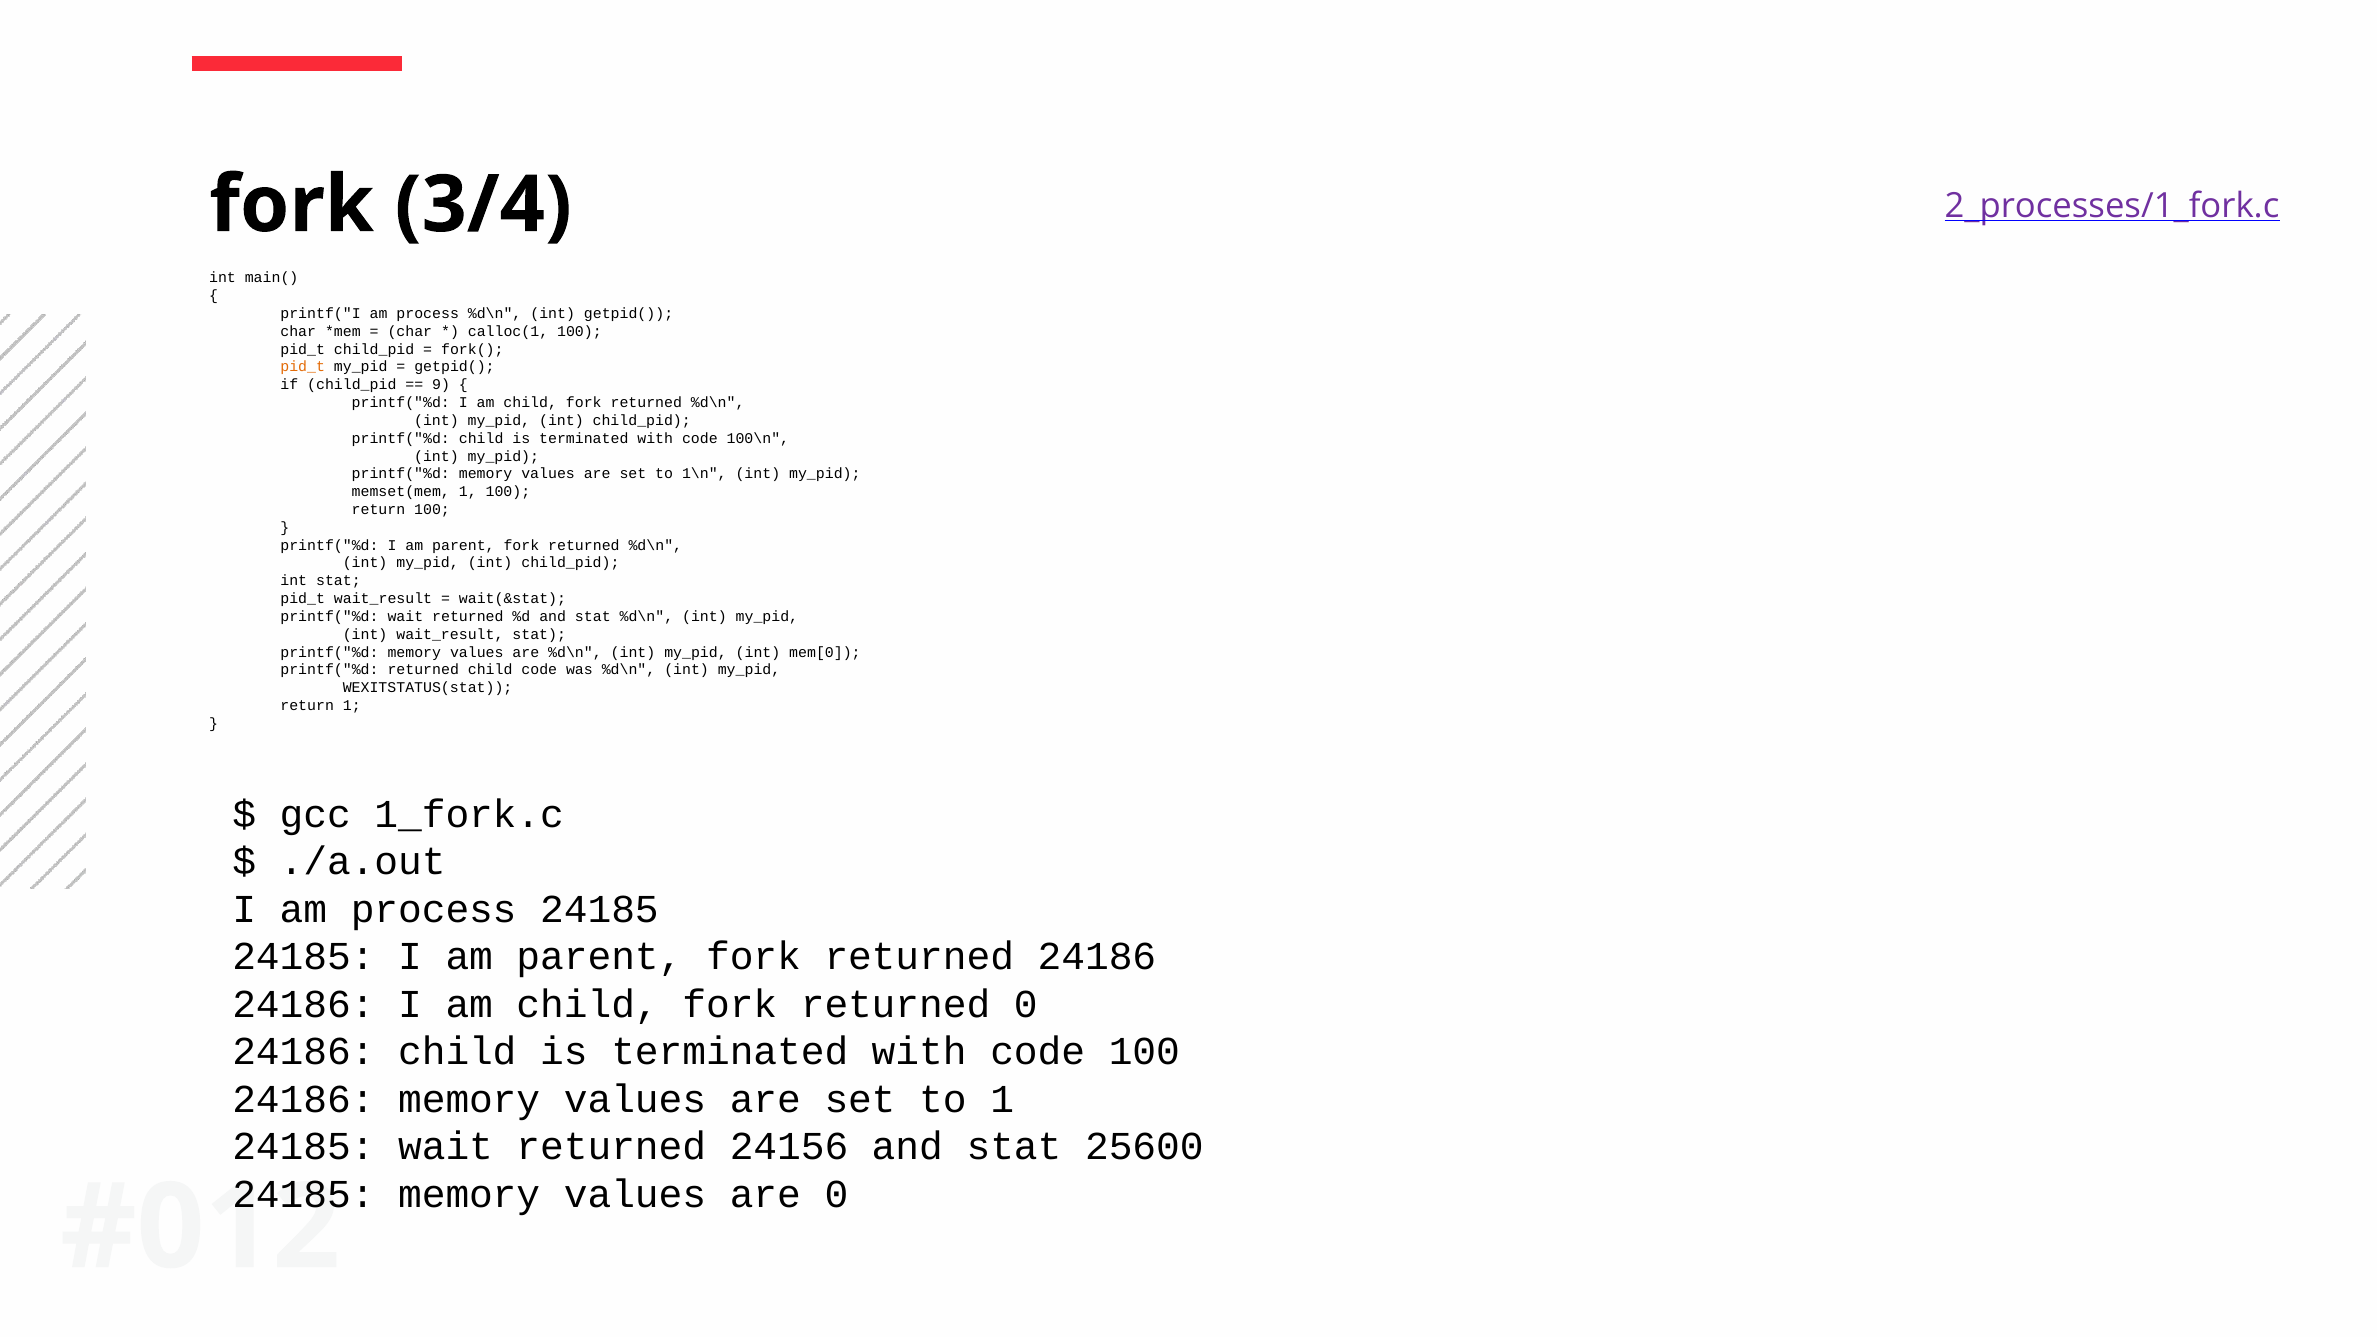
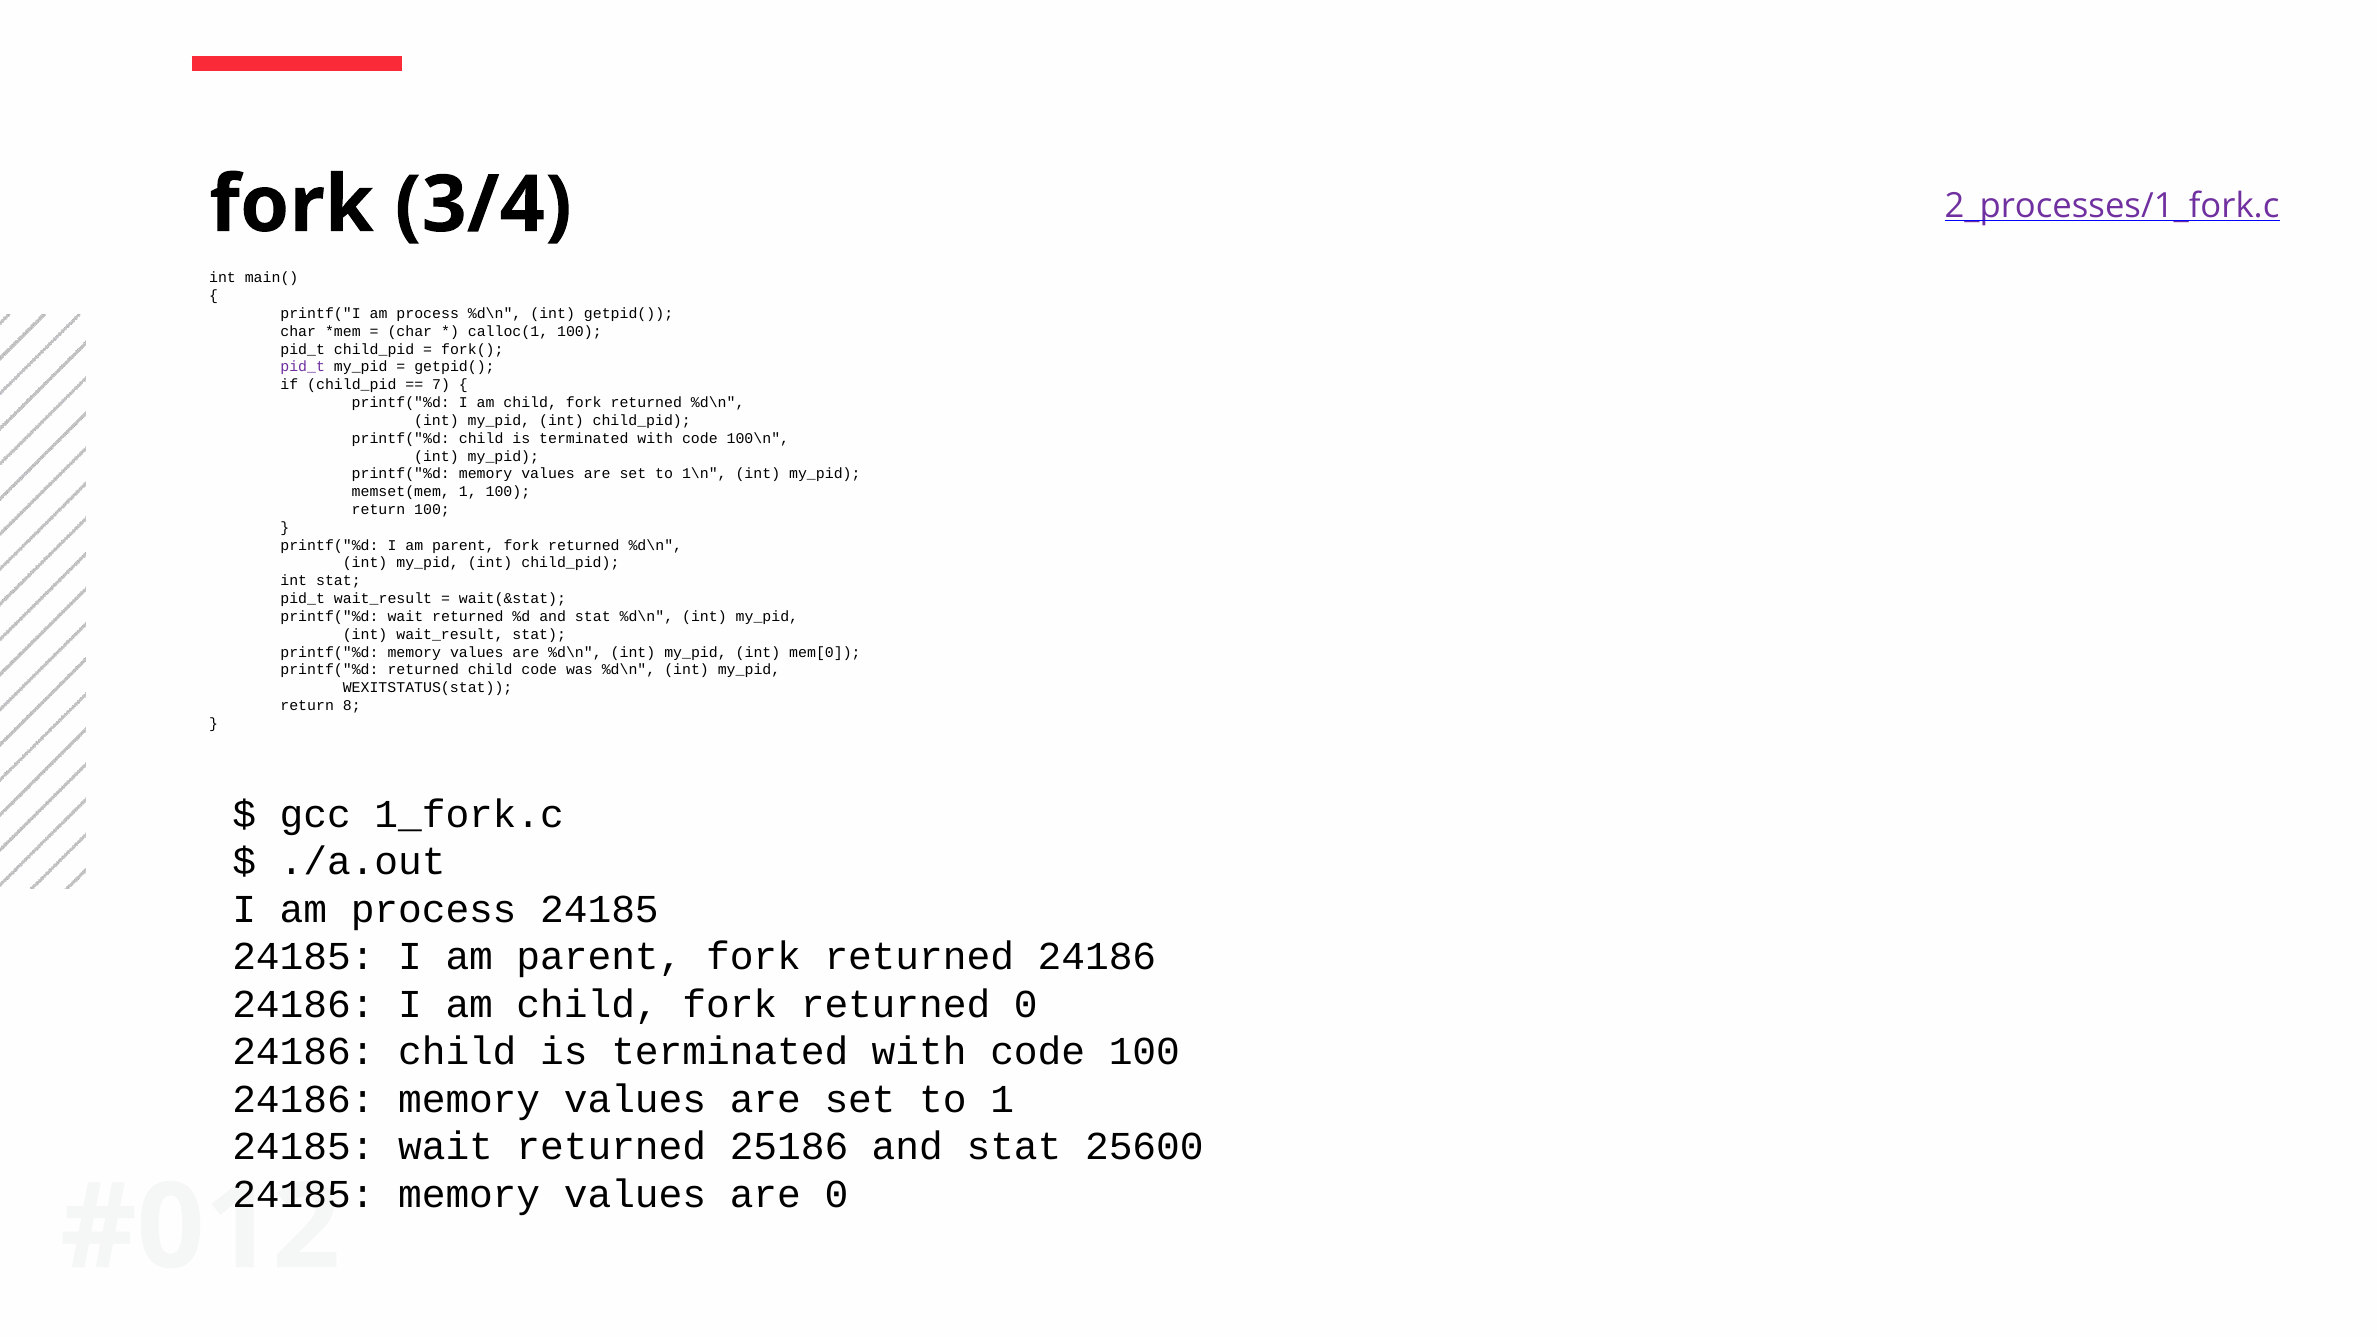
pid_t at (303, 367) colour: orange -> purple
9: 9 -> 7
return 1: 1 -> 8
24156: 24156 -> 25186
